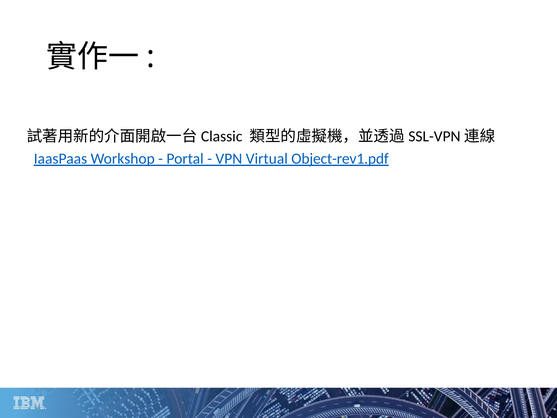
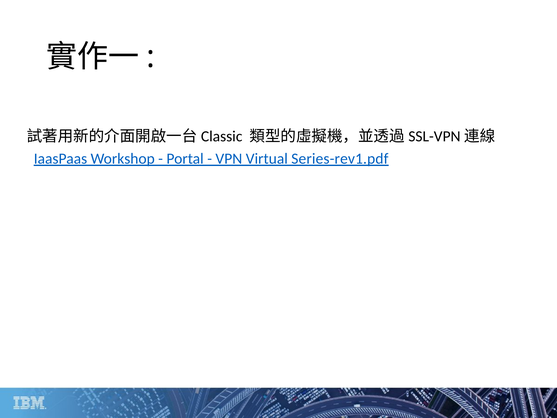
Object-rev1.pdf: Object-rev1.pdf -> Series-rev1.pdf
